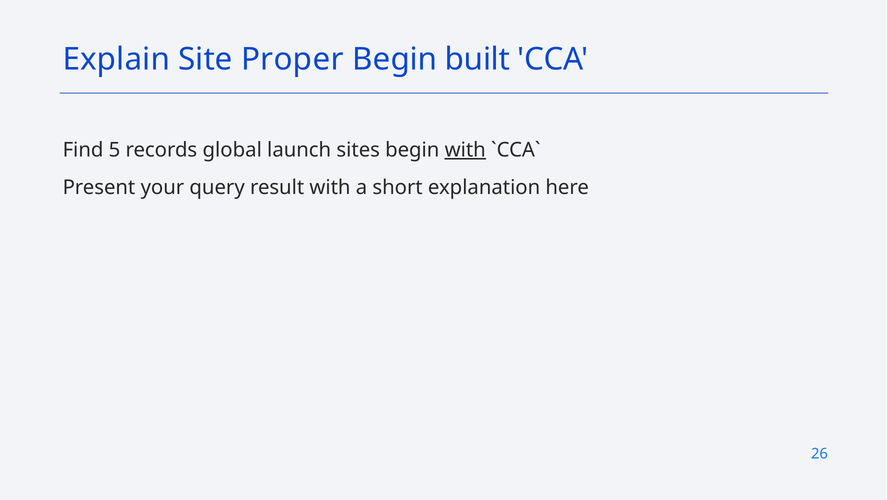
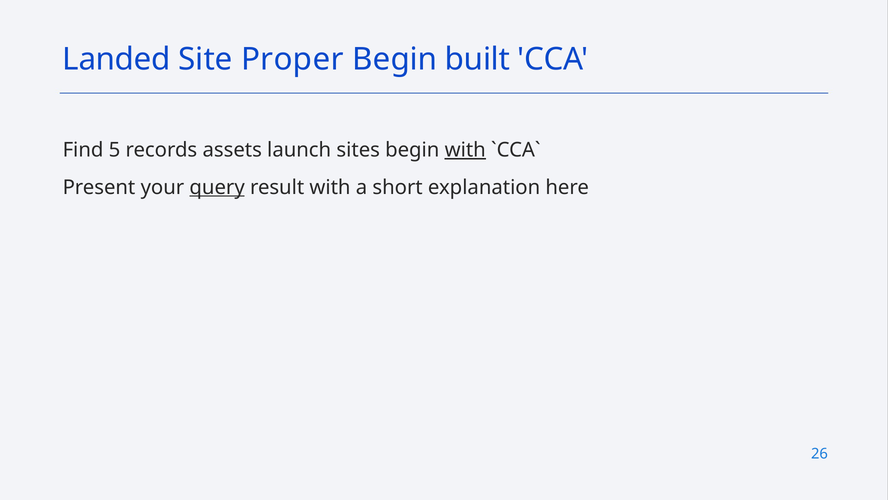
Explain: Explain -> Landed
global: global -> assets
query underline: none -> present
